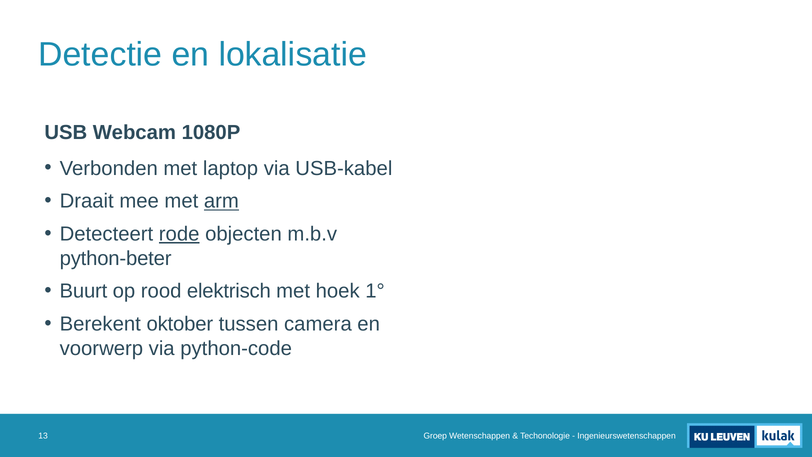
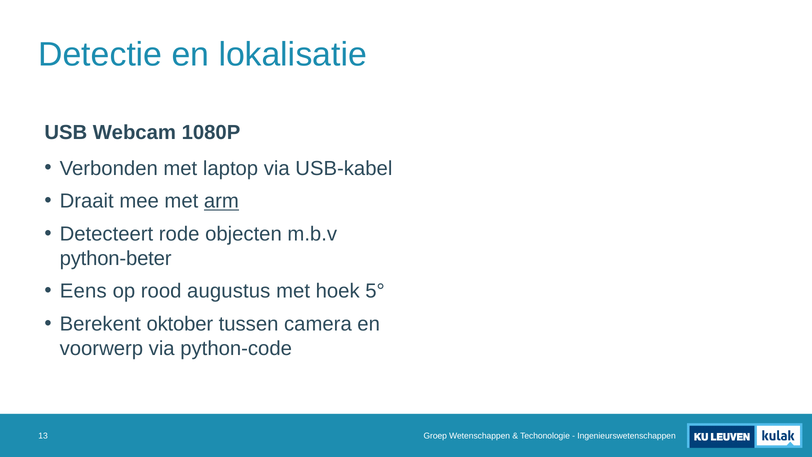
rode underline: present -> none
Buurt: Buurt -> Eens
elektrisch: elektrisch -> augustus
1°: 1° -> 5°
